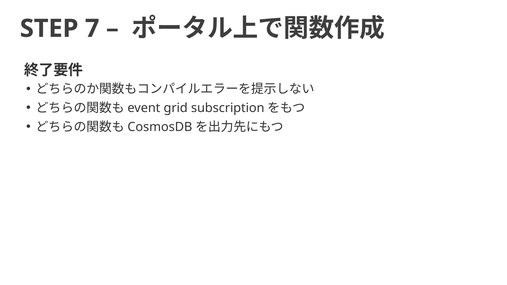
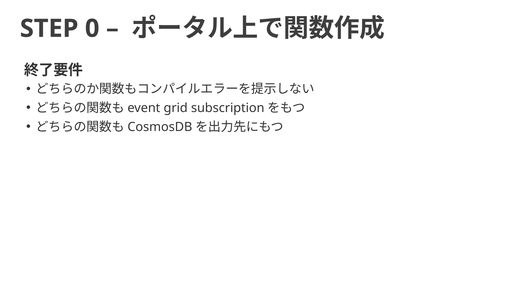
7: 7 -> 0
